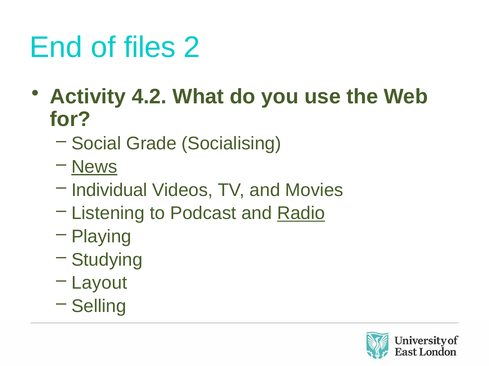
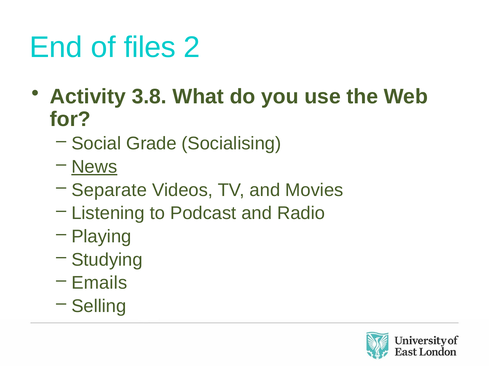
4.2: 4.2 -> 3.8
Individual: Individual -> Separate
Radio underline: present -> none
Layout: Layout -> Emails
